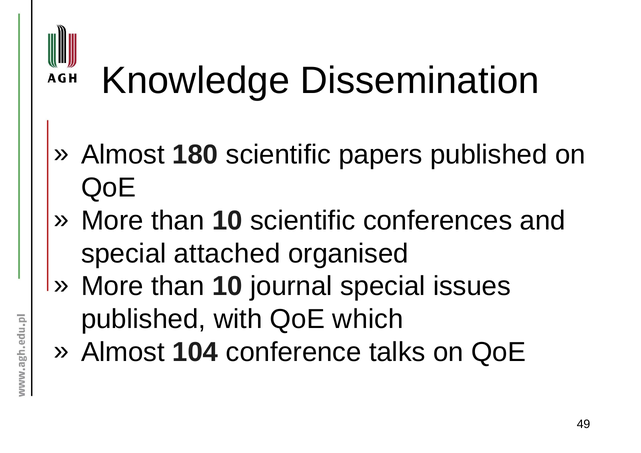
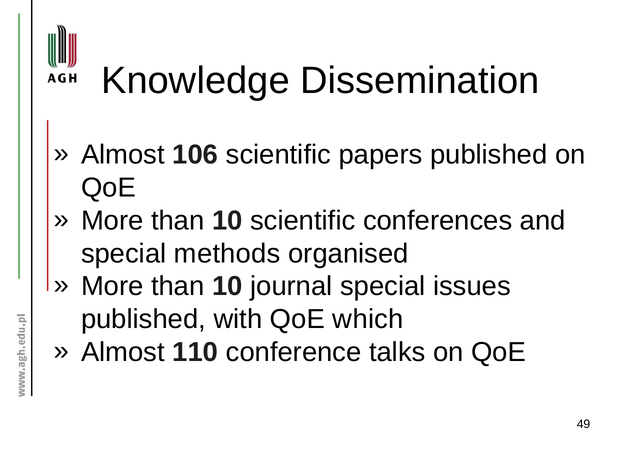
180: 180 -> 106
attached: attached -> methods
104: 104 -> 110
